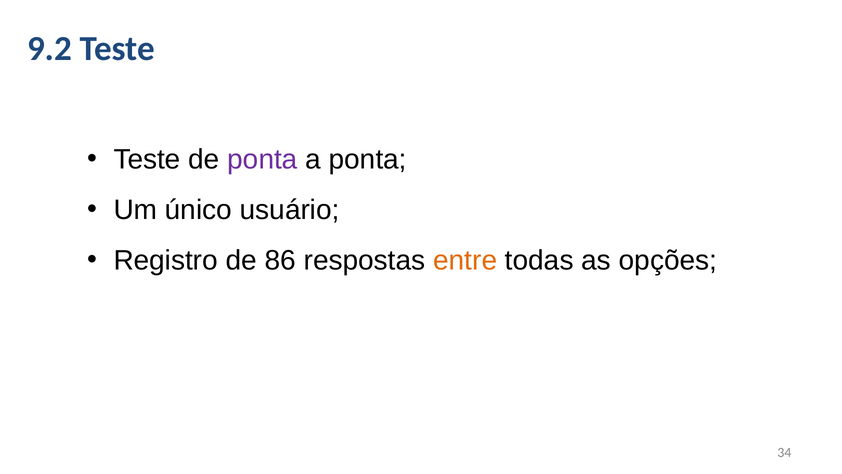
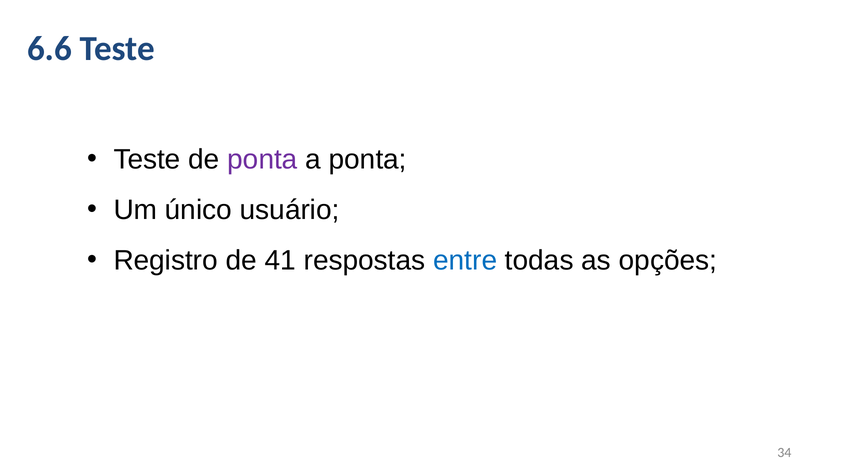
9.2: 9.2 -> 6.6
86: 86 -> 41
entre colour: orange -> blue
